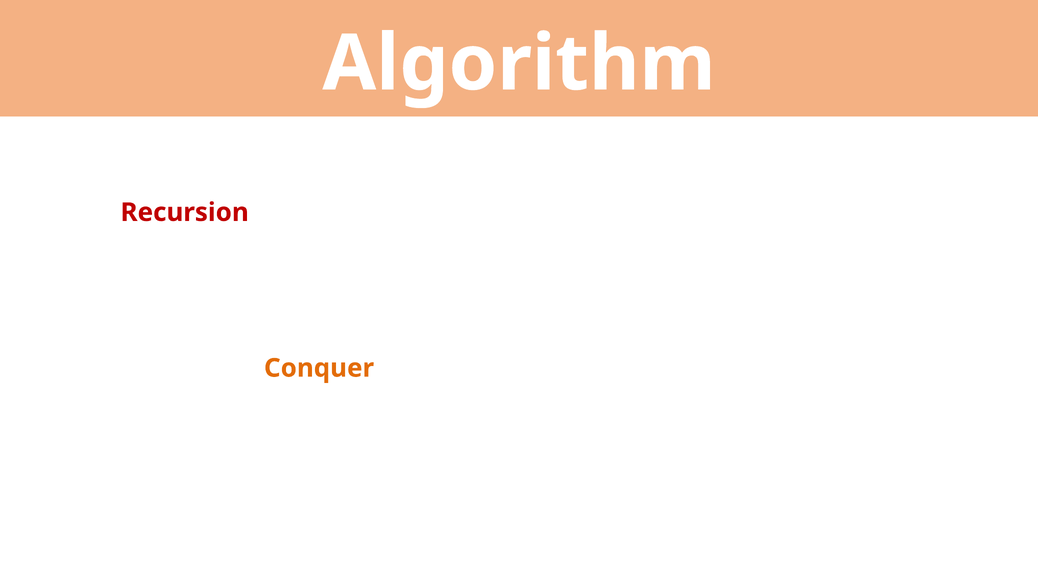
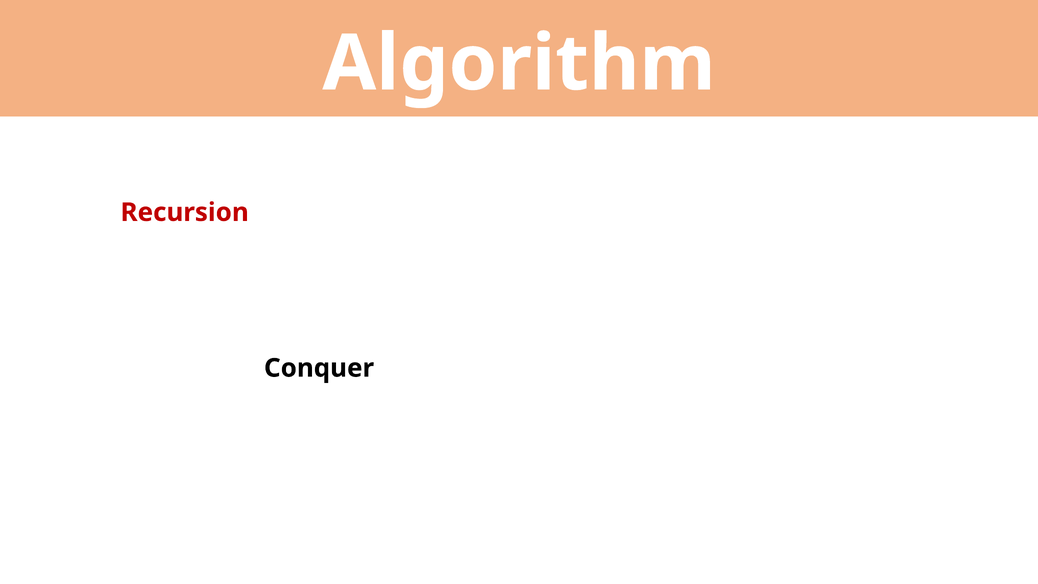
Conquer colour: orange -> black
